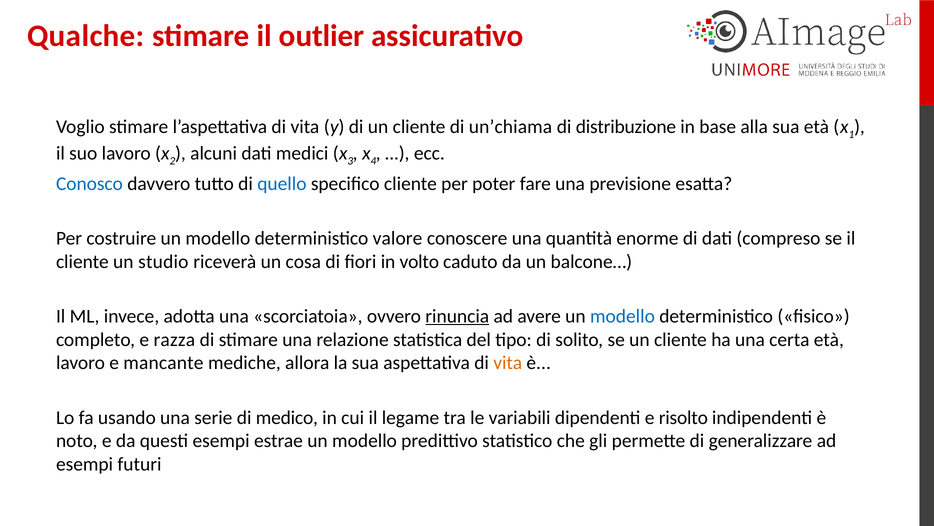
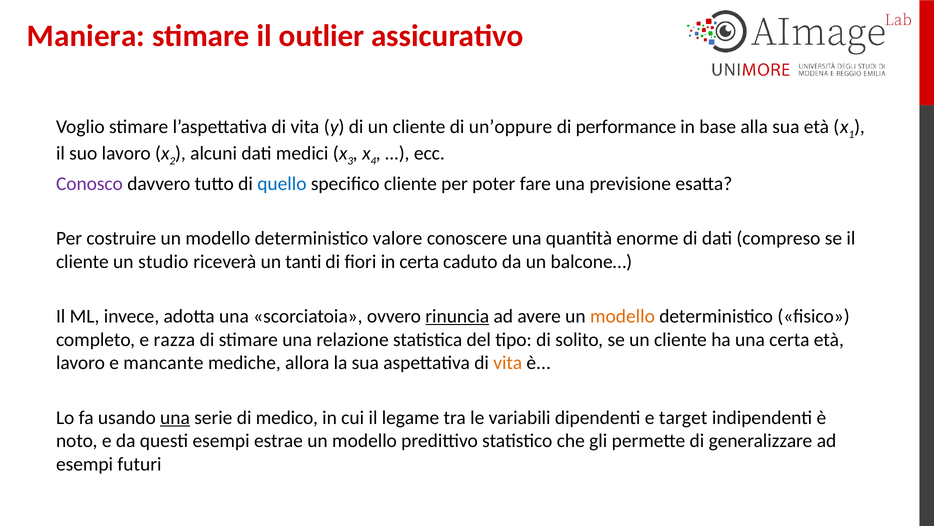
Qualche: Qualche -> Maniera
un’chiama: un’chiama -> un’oppure
distribuzione: distribuzione -> performance
Conosco colour: blue -> purple
cosa: cosa -> tanti
in volto: volto -> certa
modello at (622, 316) colour: blue -> orange
una at (175, 417) underline: none -> present
risolto: risolto -> target
